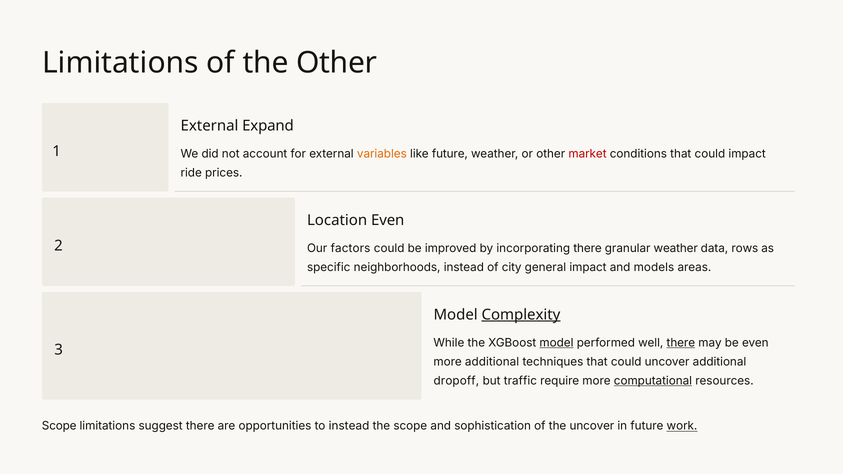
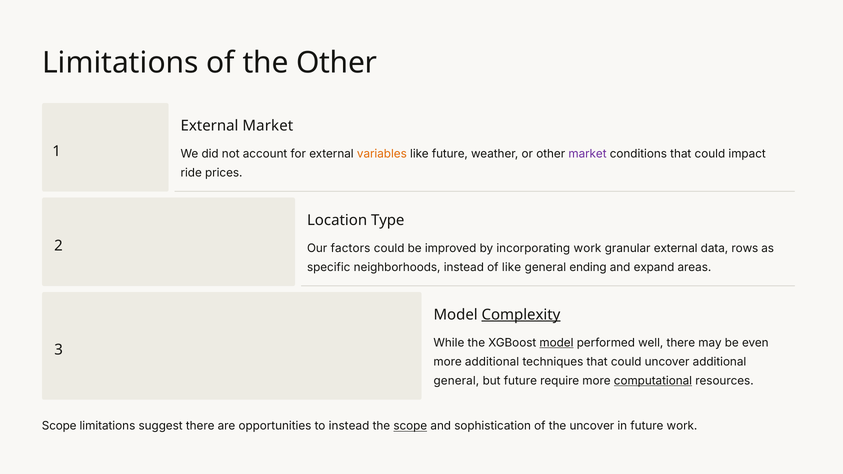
External Expand: Expand -> Market
market at (588, 154) colour: red -> purple
Location Even: Even -> Type
incorporating there: there -> work
granular weather: weather -> external
of city: city -> like
general impact: impact -> ending
models: models -> expand
there at (681, 343) underline: present -> none
dropoff at (456, 381): dropoff -> general
but traffic: traffic -> future
scope at (410, 426) underline: none -> present
work at (682, 426) underline: present -> none
